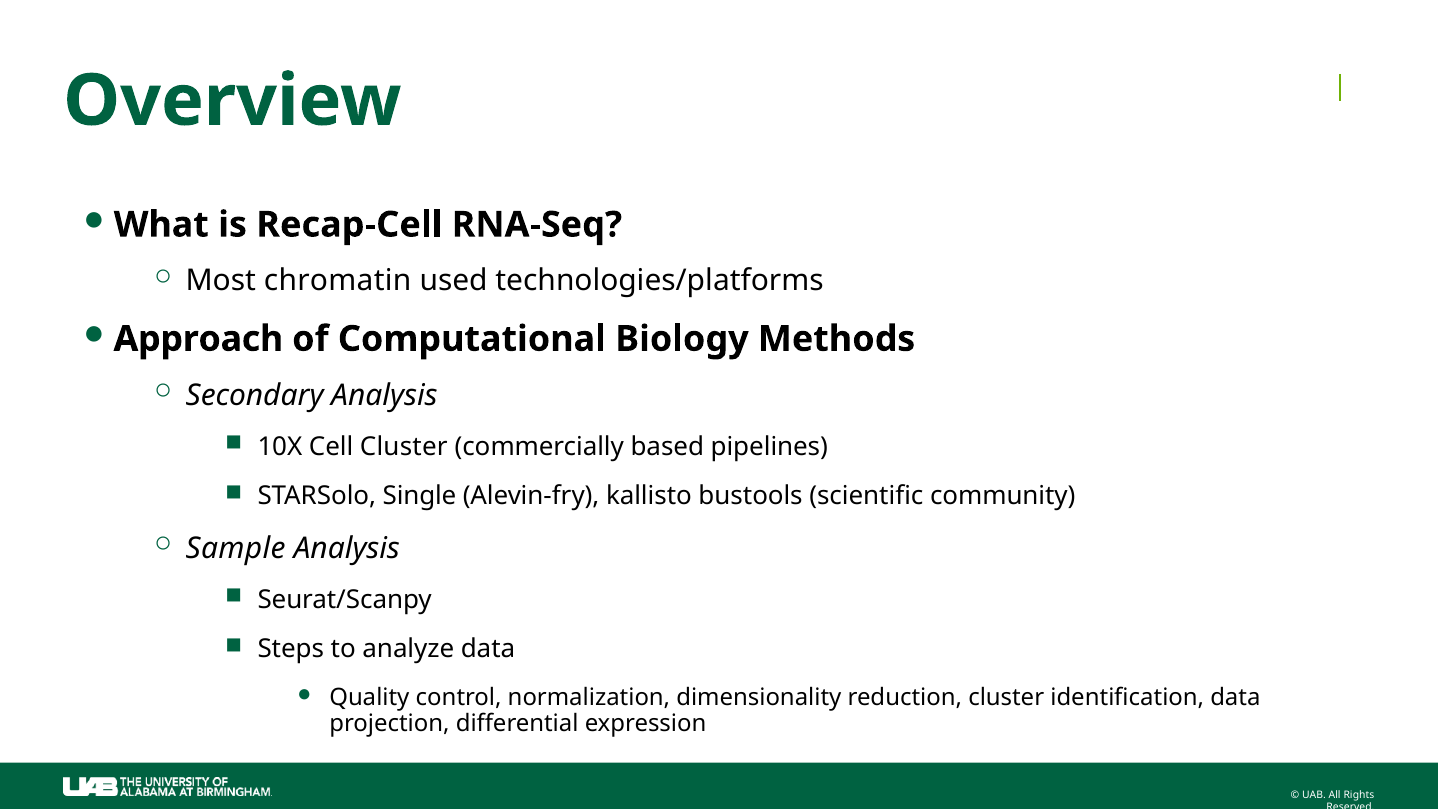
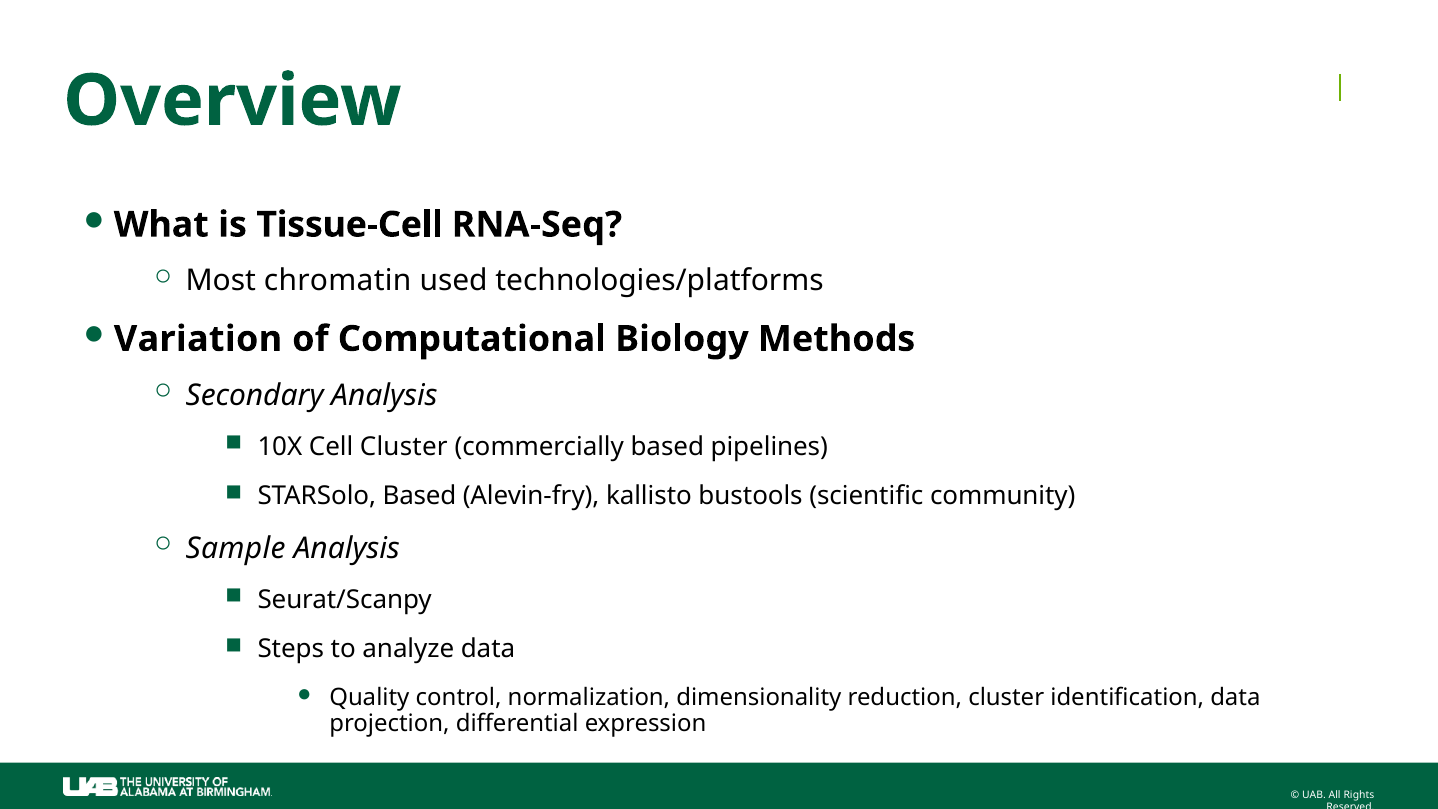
Recap-Cell: Recap-Cell -> Tissue-Cell
Approach: Approach -> Variation
STARSolo Single: Single -> Based
